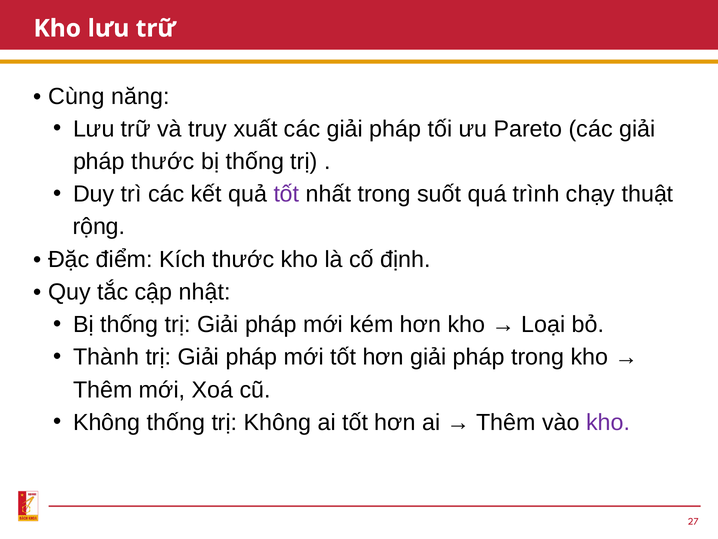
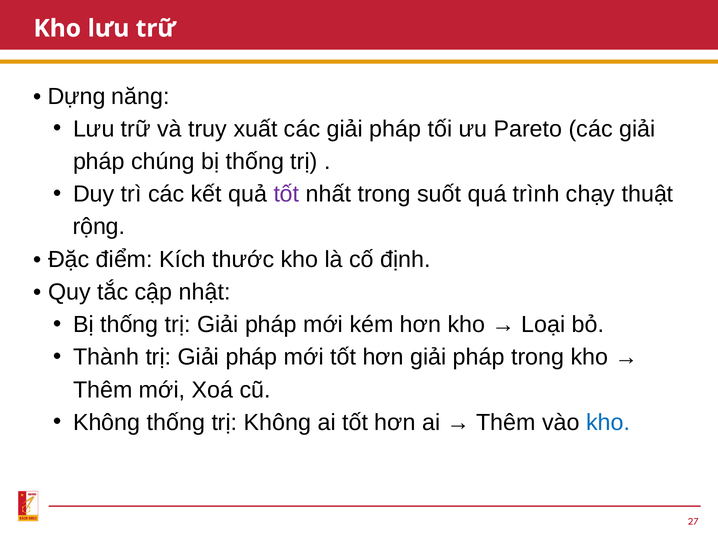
Cùng: Cùng -> Dựng
pháp thước: thước -> chúng
kho at (608, 422) colour: purple -> blue
